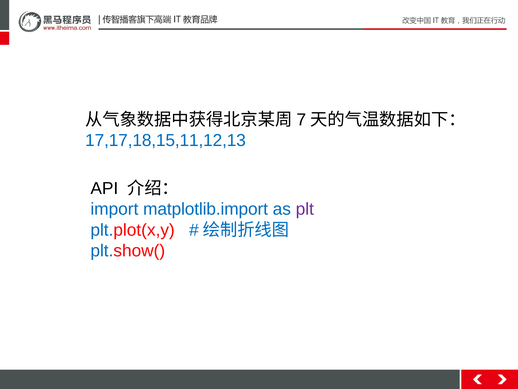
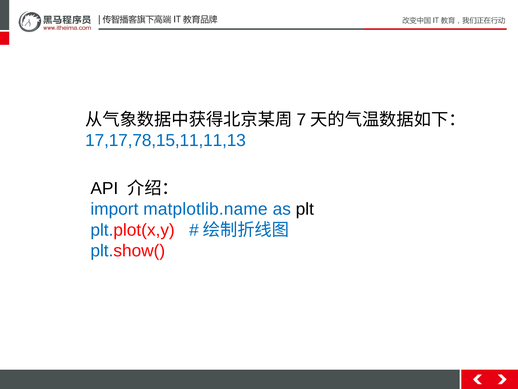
17,17,18,15,11,12,13: 17,17,18,15,11,12,13 -> 17,17,78,15,11,11,13
matplotlib.import: matplotlib.import -> matplotlib.name
plt colour: purple -> black
